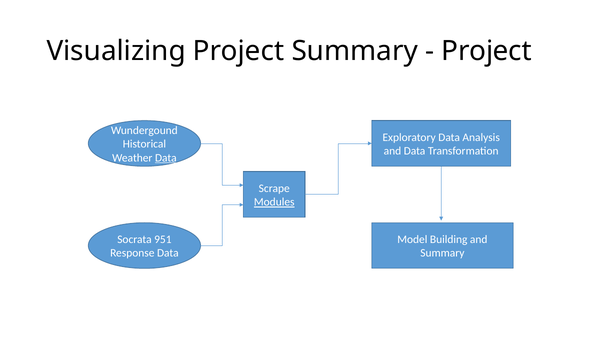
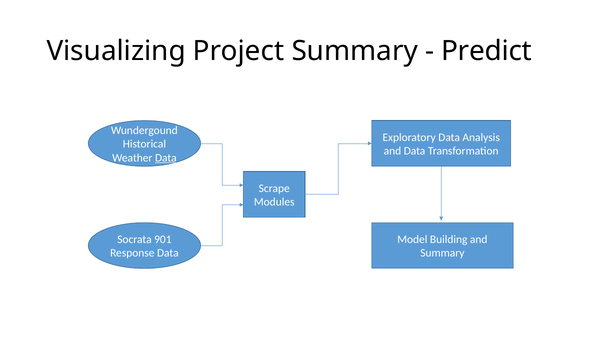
Project at (487, 51): Project -> Predict
Modules underline: present -> none
951: 951 -> 901
